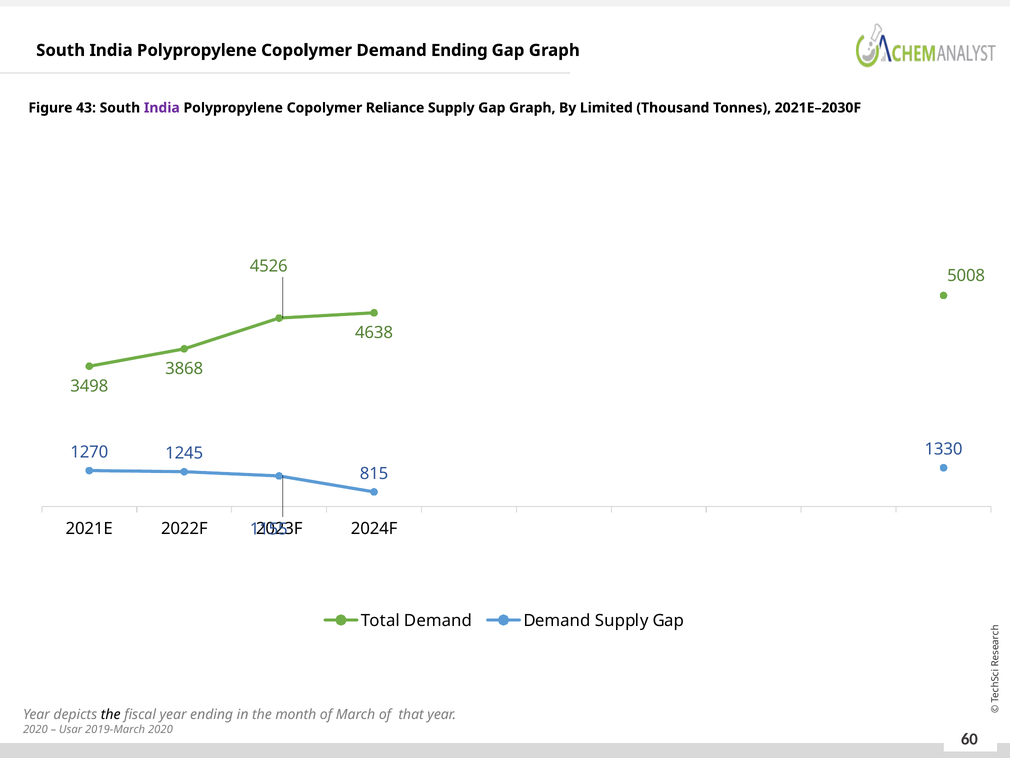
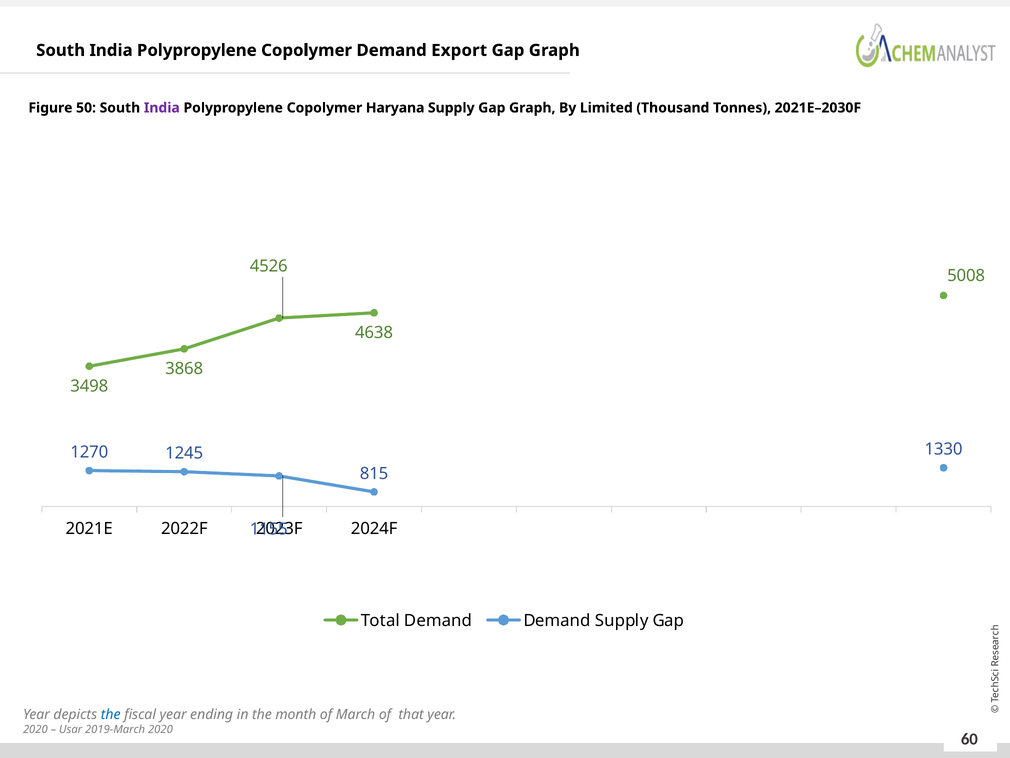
Demand Ending: Ending -> Export
43: 43 -> 50
Reliance: Reliance -> Haryana
the at (111, 714) colour: black -> blue
